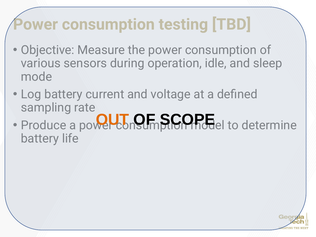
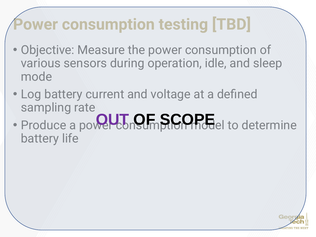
OUT colour: orange -> purple
